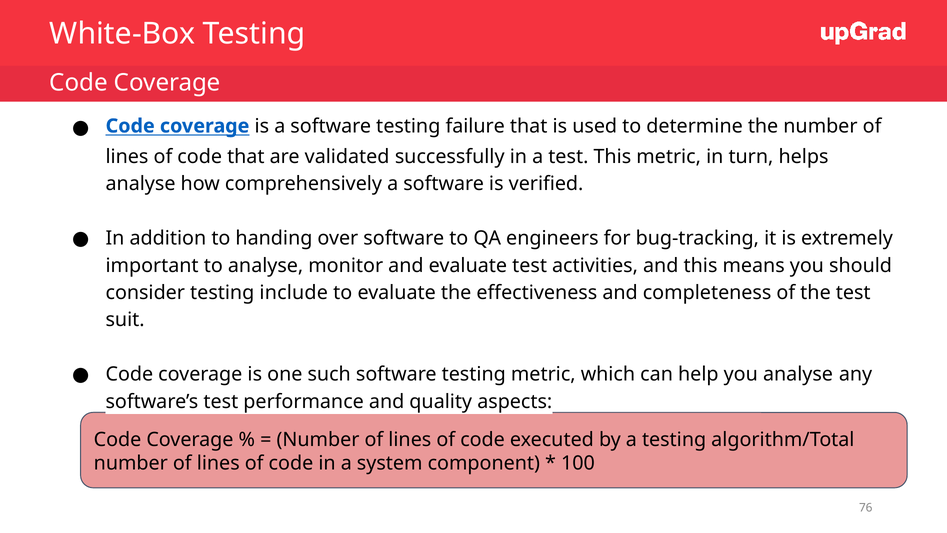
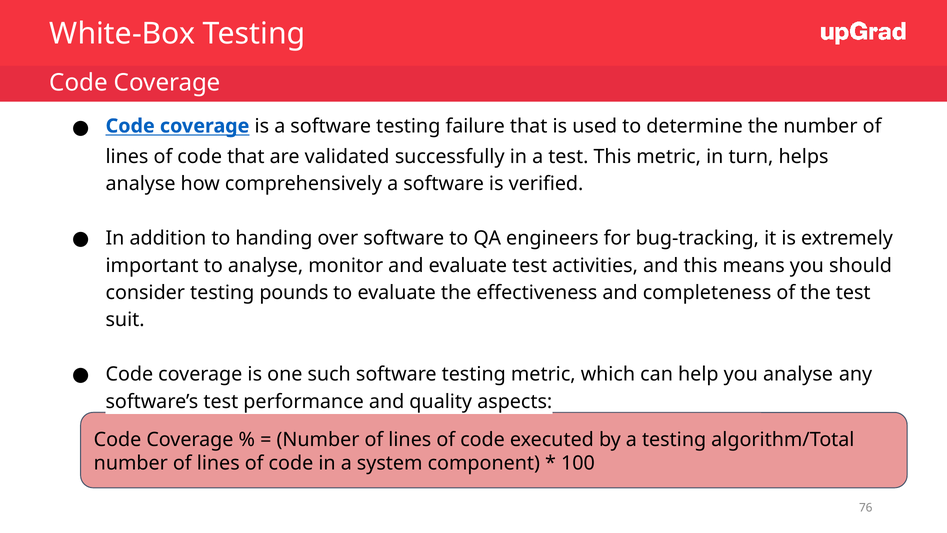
include: include -> pounds
